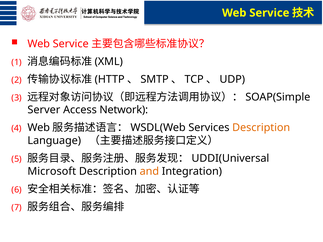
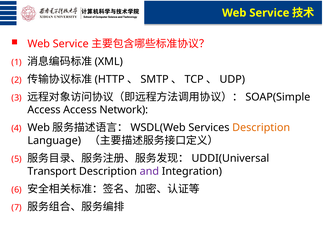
Server at (44, 110): Server -> Access
Microsoft: Microsoft -> Transport
and colour: orange -> purple
